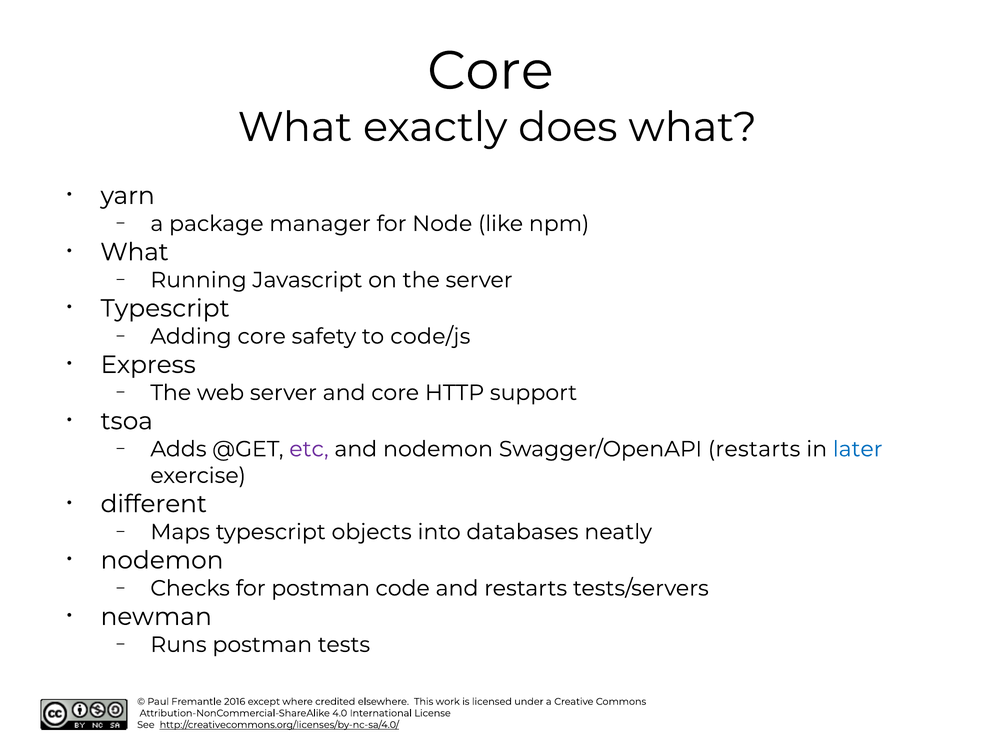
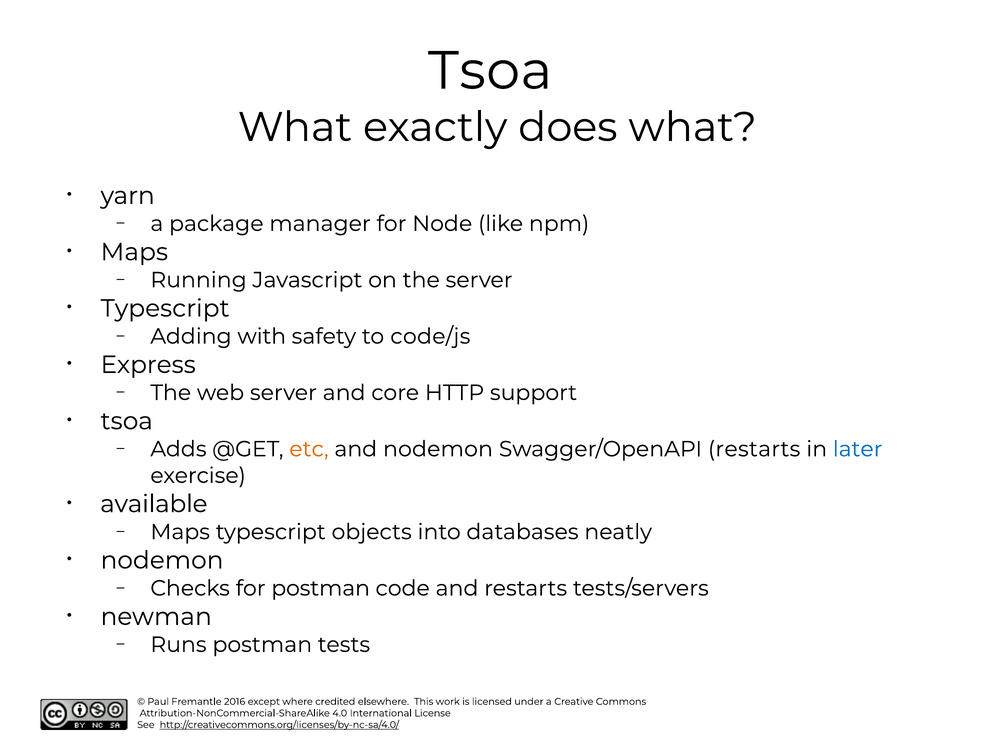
Core at (490, 71): Core -> Tsoa
What at (134, 252): What -> Maps
Adding core: core -> with
etc colour: purple -> orange
different: different -> available
